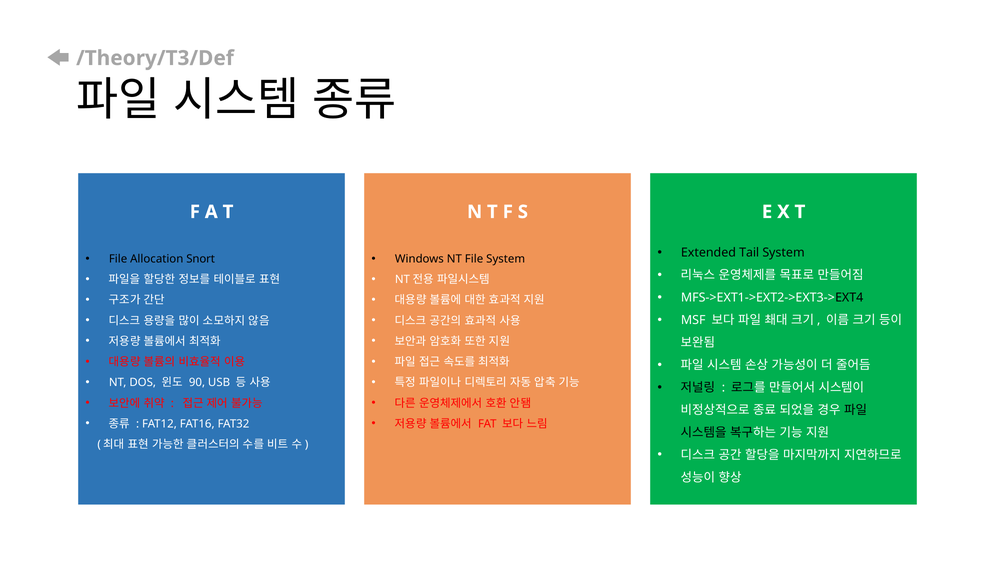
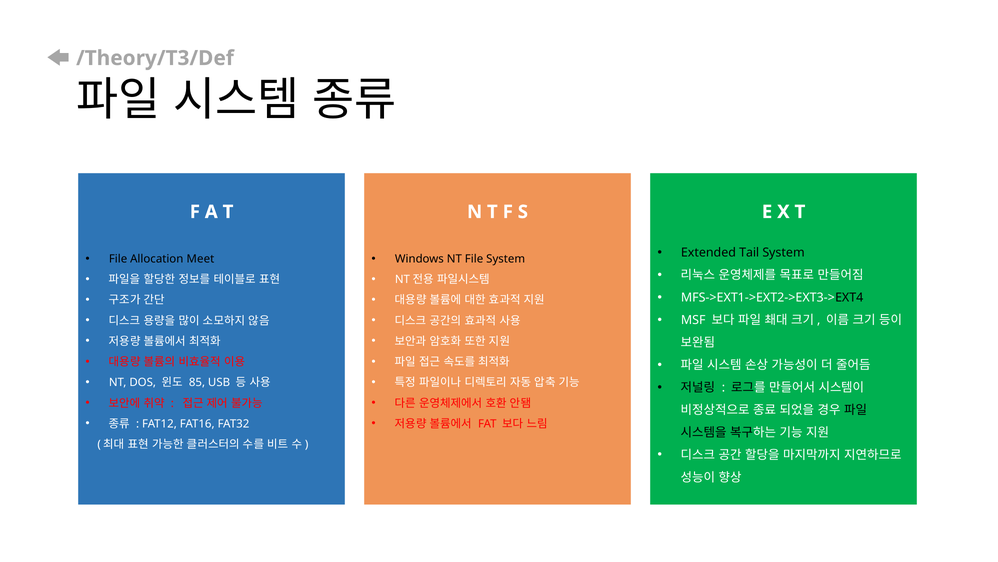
Snort: Snort -> Meet
90: 90 -> 85
